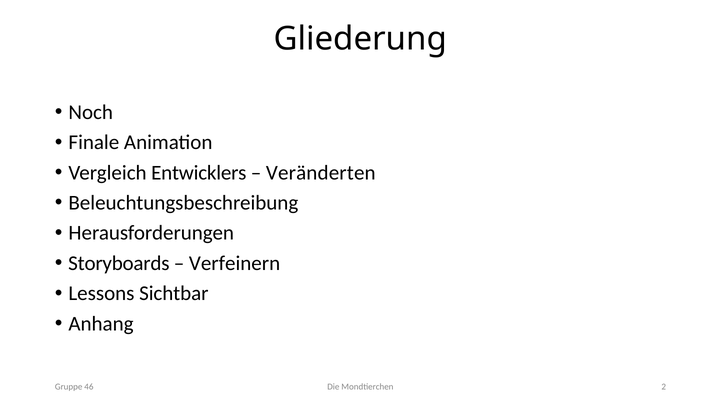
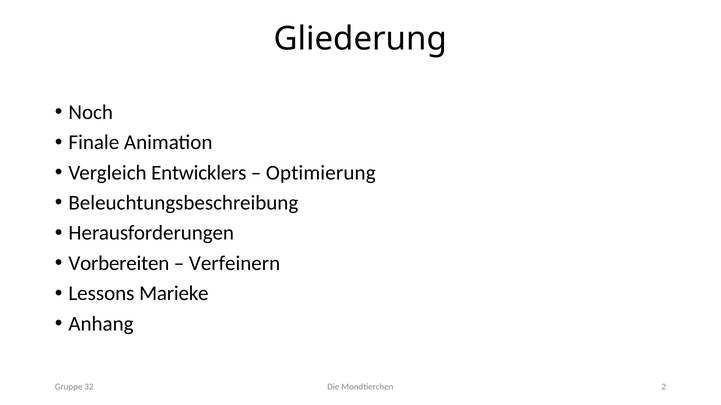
Veränderten: Veränderten -> Optimierung
Storyboards: Storyboards -> Vorbereiten
Sichtbar: Sichtbar -> Marieke
46: 46 -> 32
